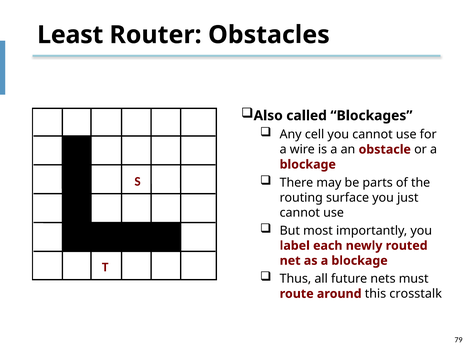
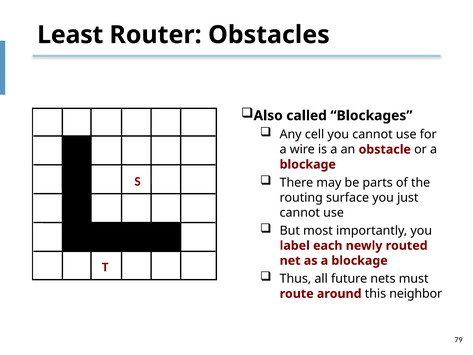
crosstalk: crosstalk -> neighbor
